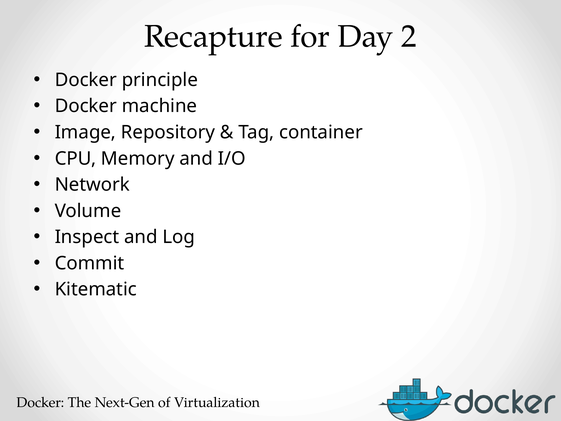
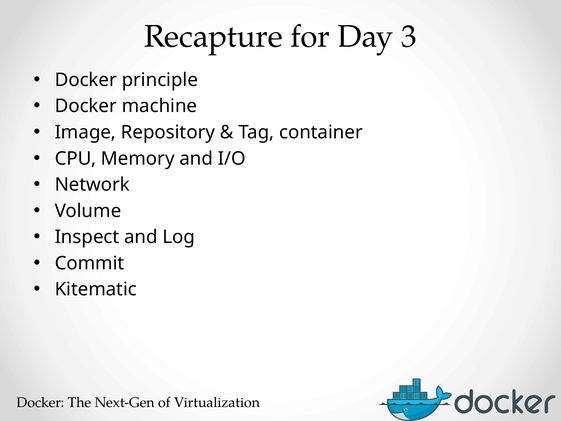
2: 2 -> 3
